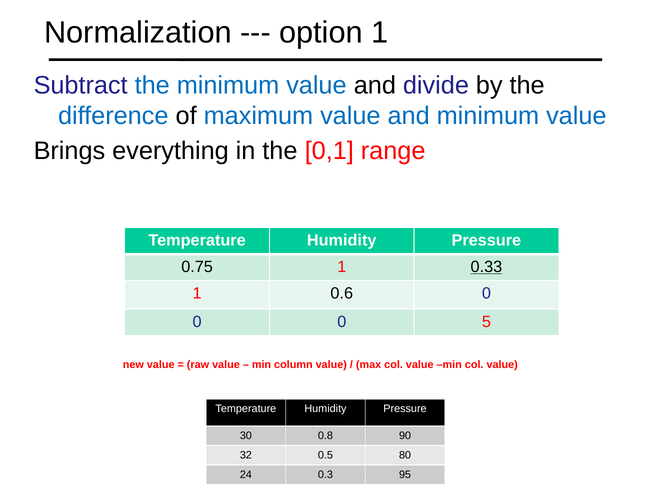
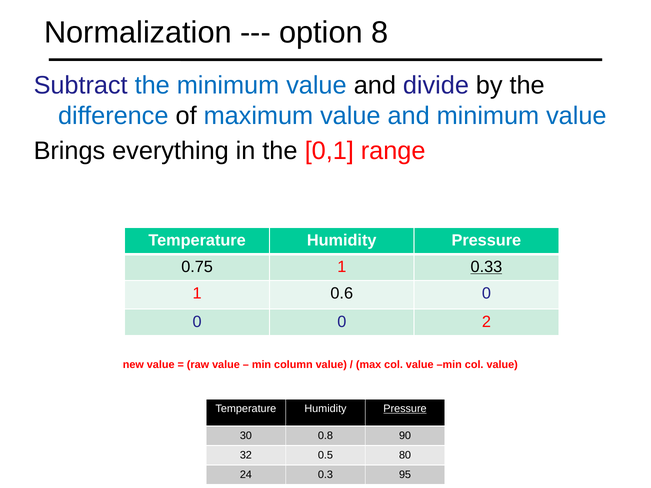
option 1: 1 -> 8
5: 5 -> 2
Pressure at (405, 409) underline: none -> present
